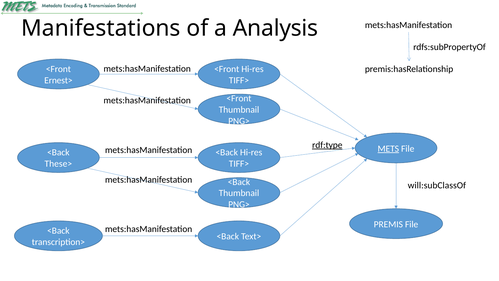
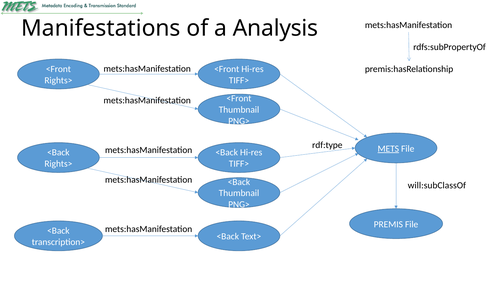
Ernest> at (58, 80): Ernest> -> Rights>
rdf:type underline: present -> none
These> at (58, 164): These> -> Rights>
